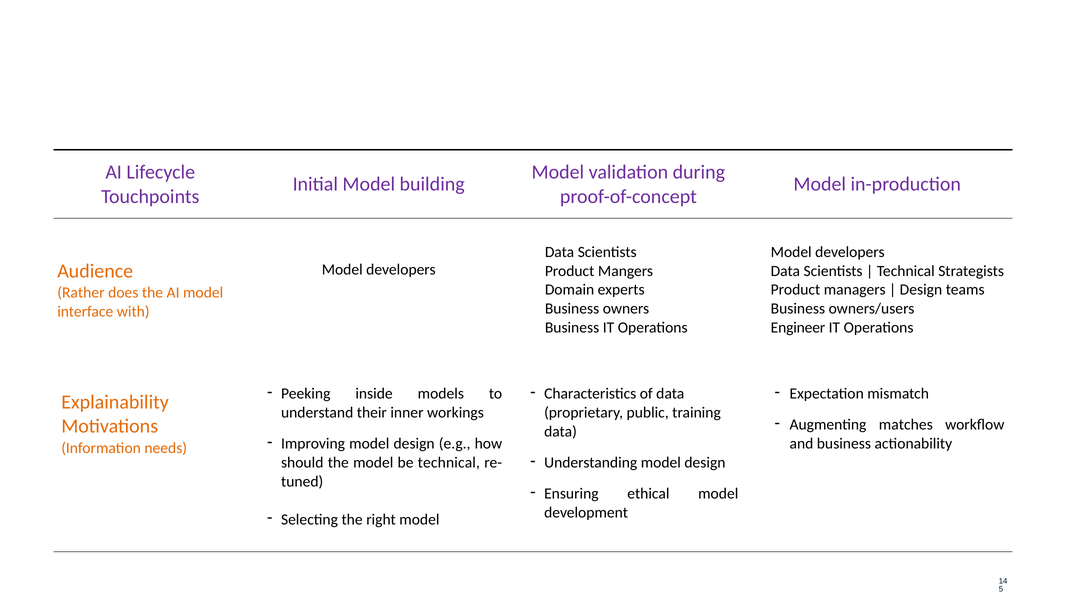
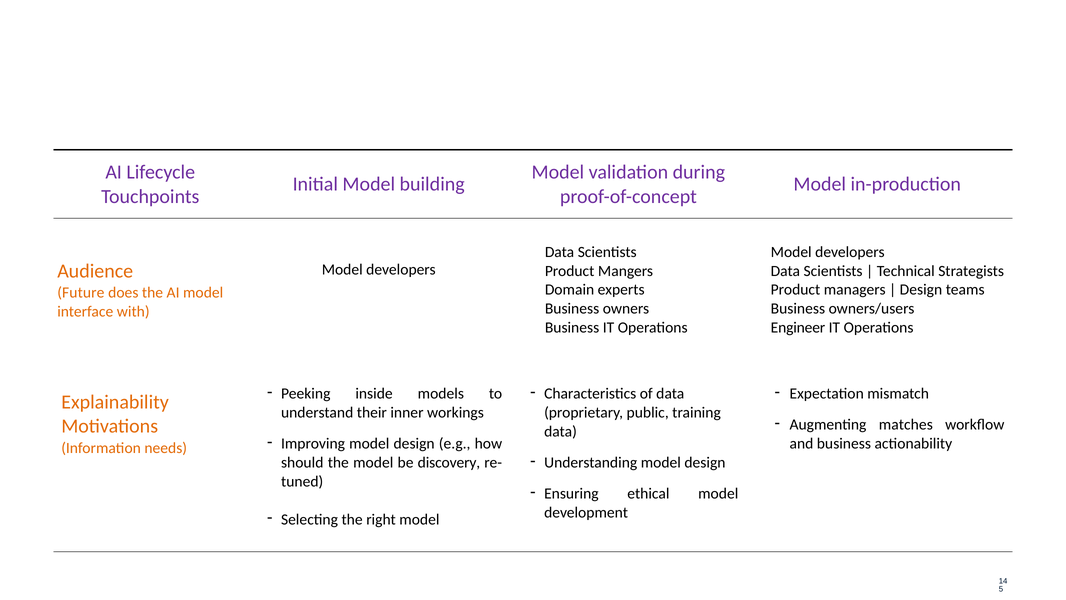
Rather: Rather -> Future
be technical: technical -> discovery
